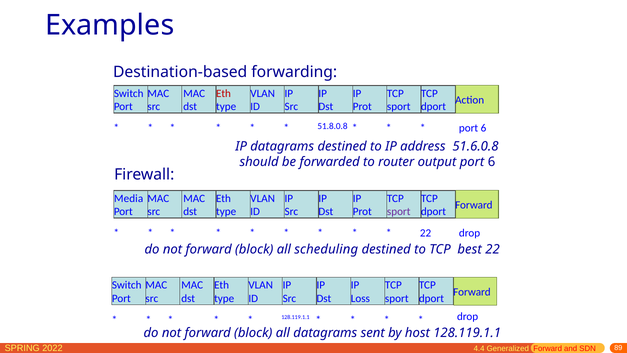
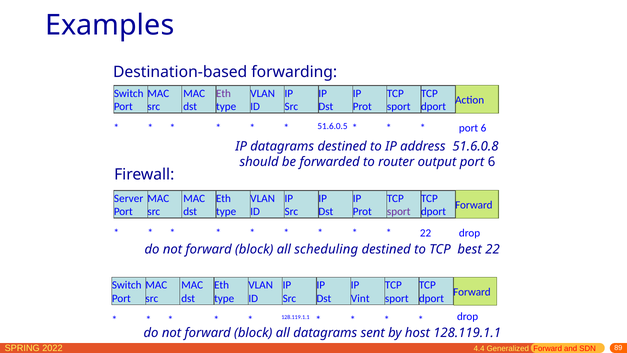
Eth at (224, 93) colour: red -> purple
51.8.0.8: 51.8.0.8 -> 51.6.0.5
Media: Media -> Server
Loss: Loss -> Vint
